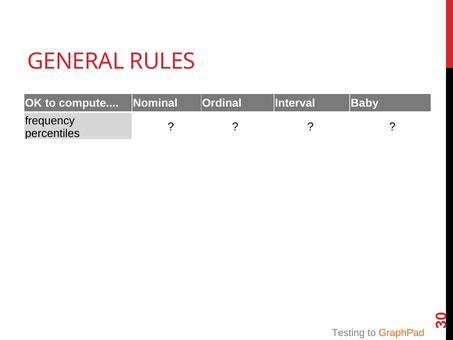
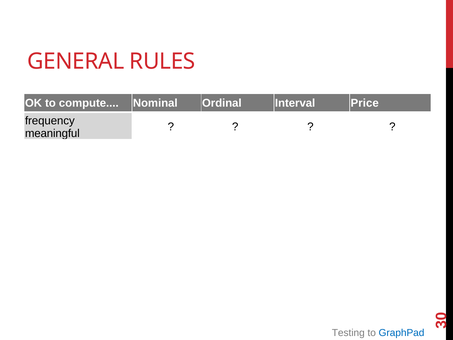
Baby: Baby -> Price
percentiles at (52, 133): percentiles -> meaningful
GraphPad colour: orange -> blue
